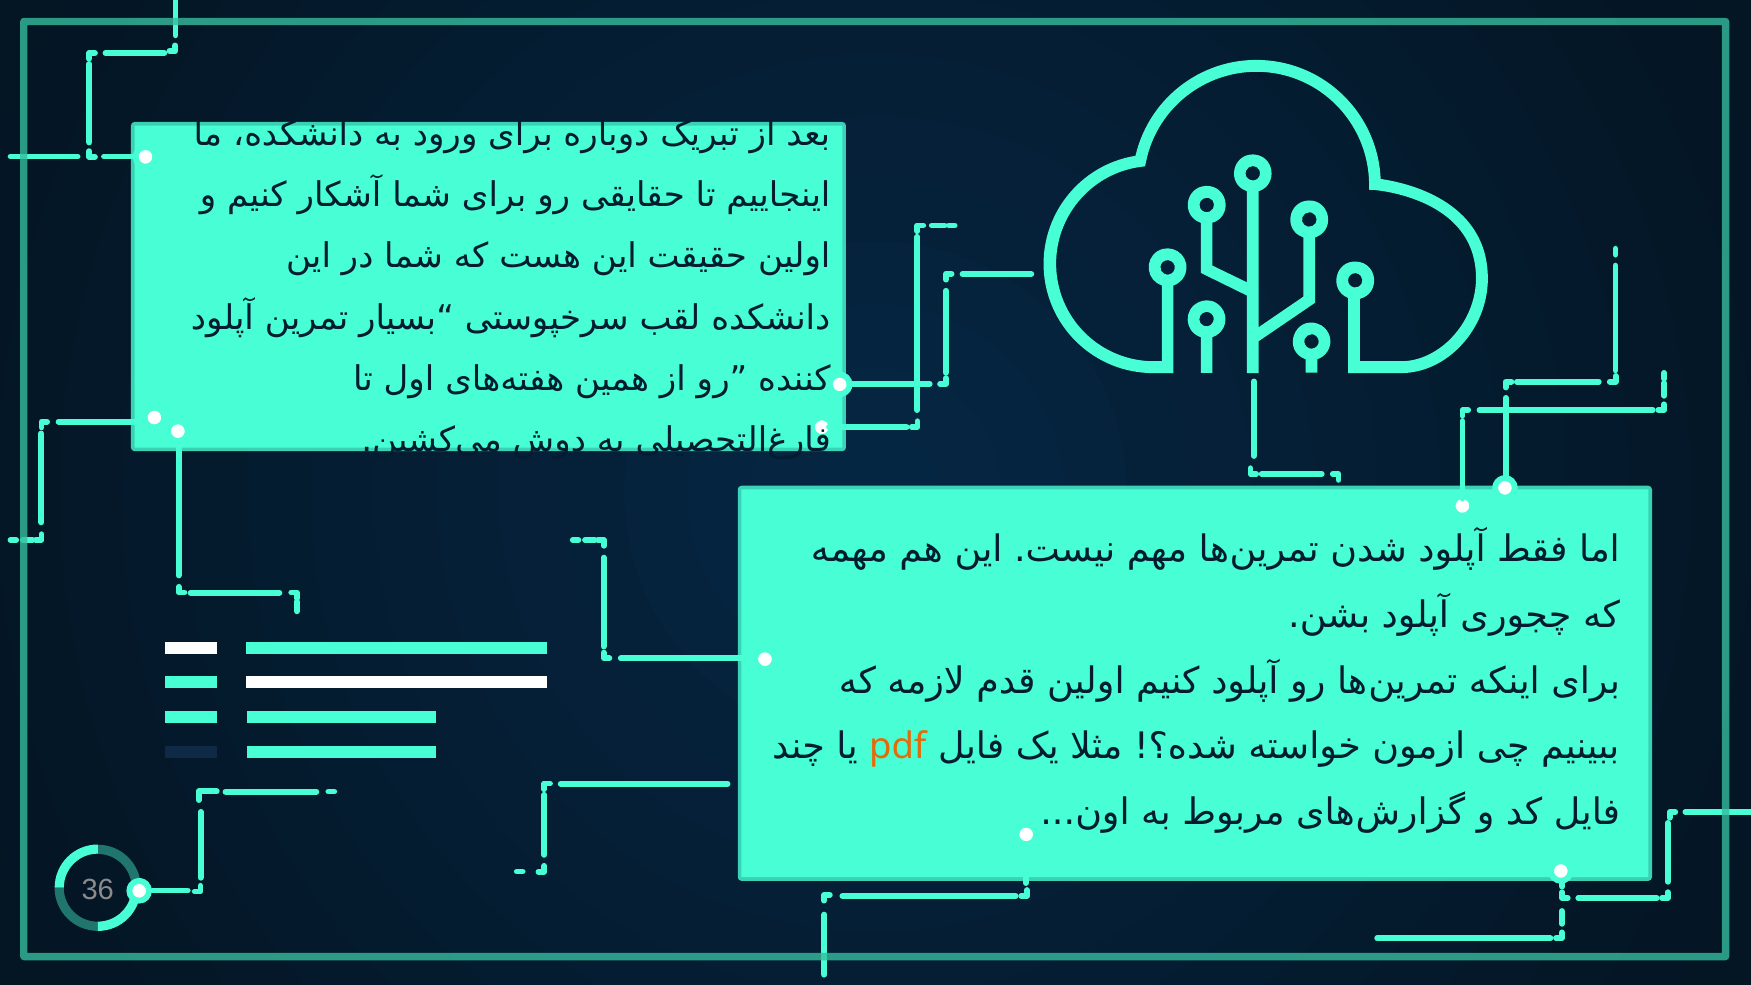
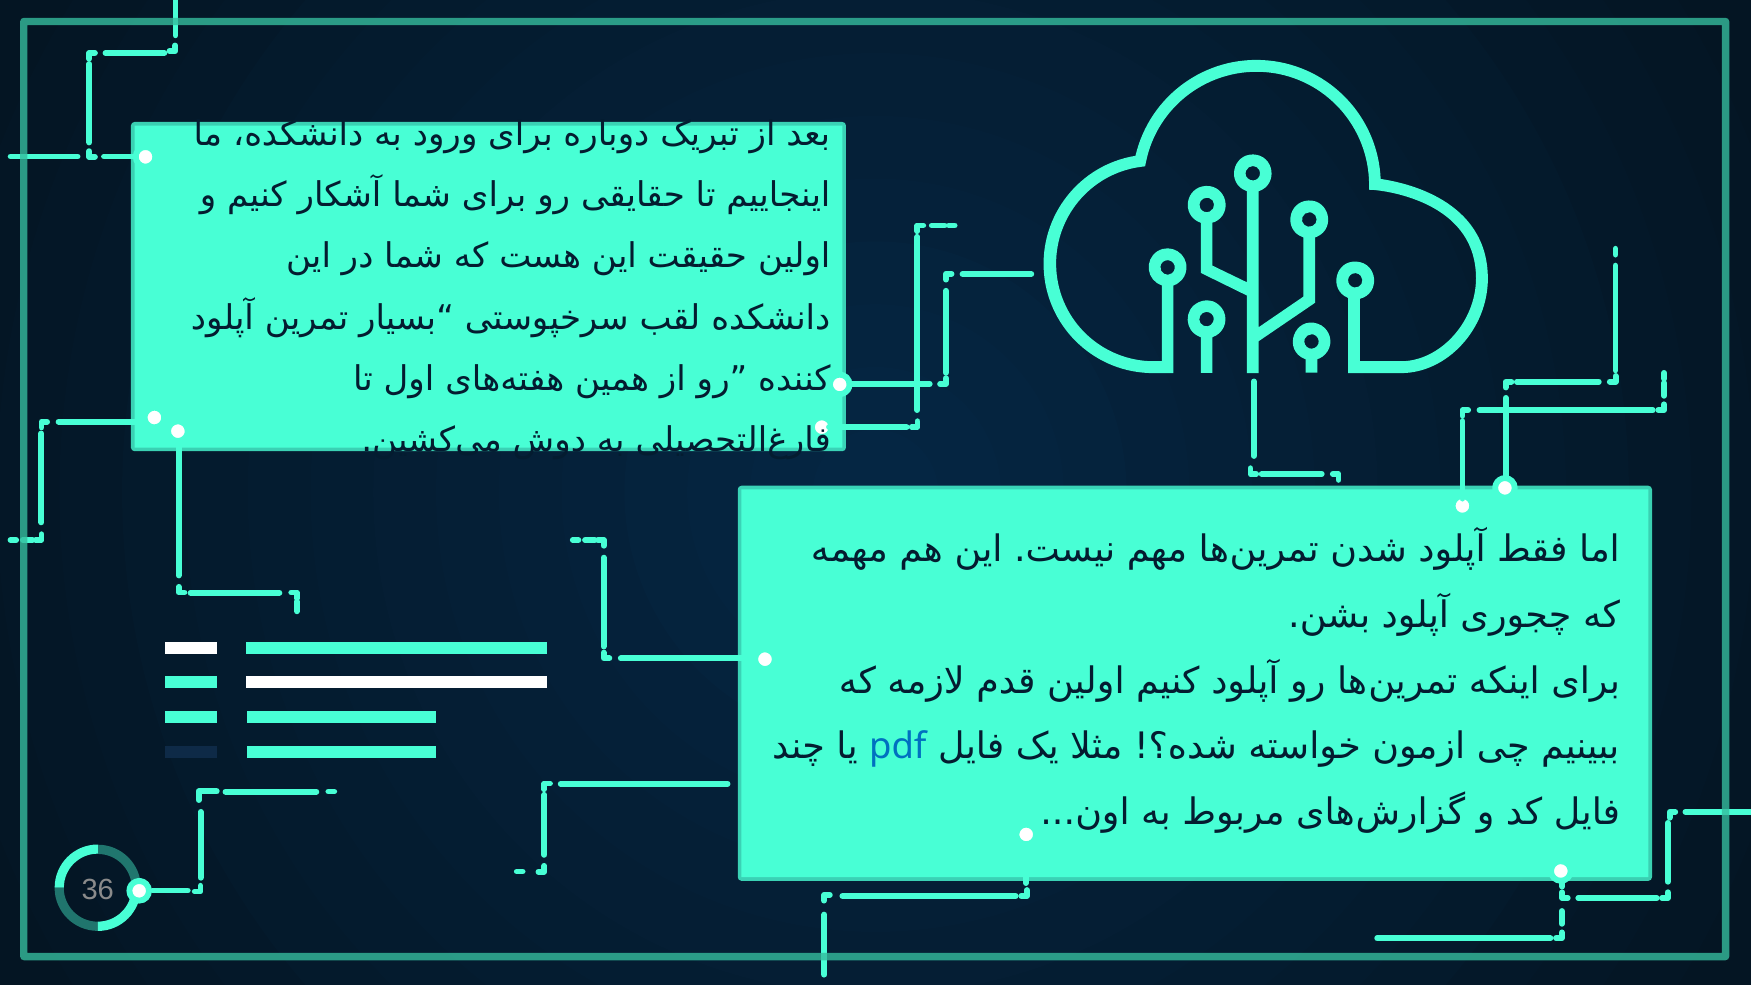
pdf colour: orange -> blue
